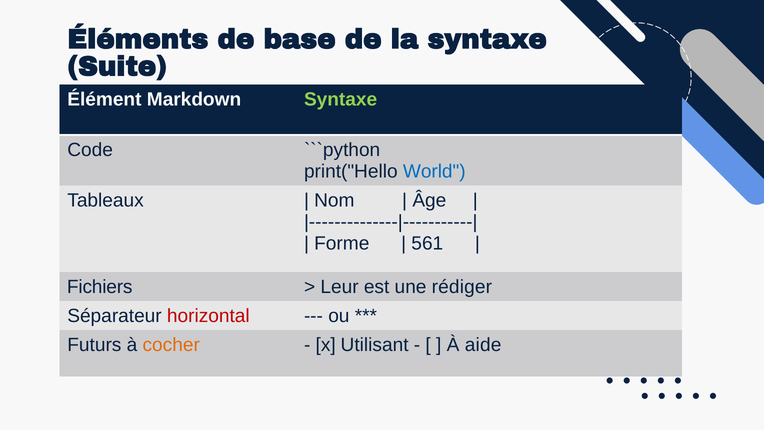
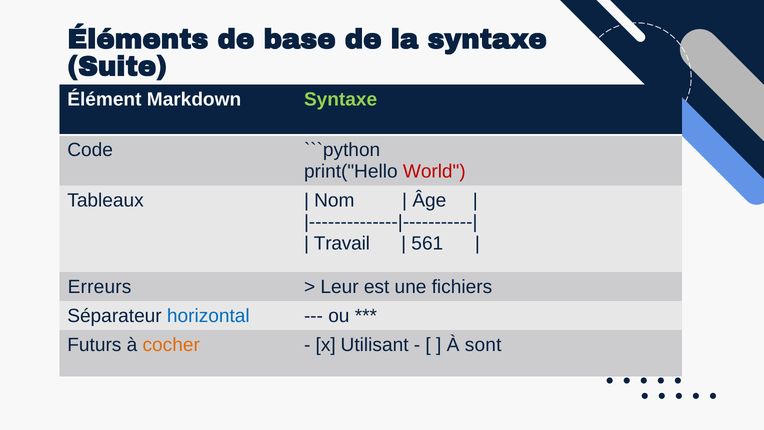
World colour: blue -> red
Forme: Forme -> Travail
Fichiers: Fichiers -> Erreurs
rédiger: rédiger -> fichiers
horizontal colour: red -> blue
aide: aide -> sont
